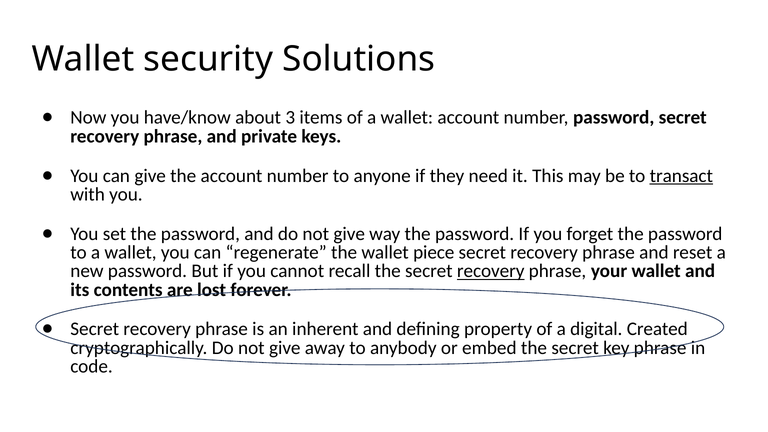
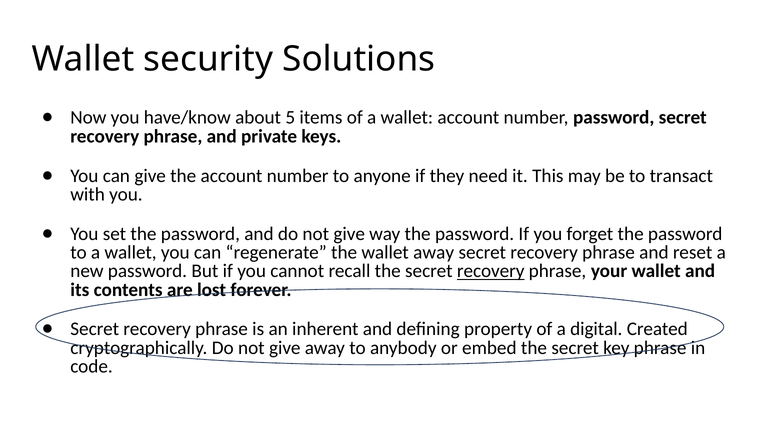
3: 3 -> 5
transact underline: present -> none
wallet piece: piece -> away
